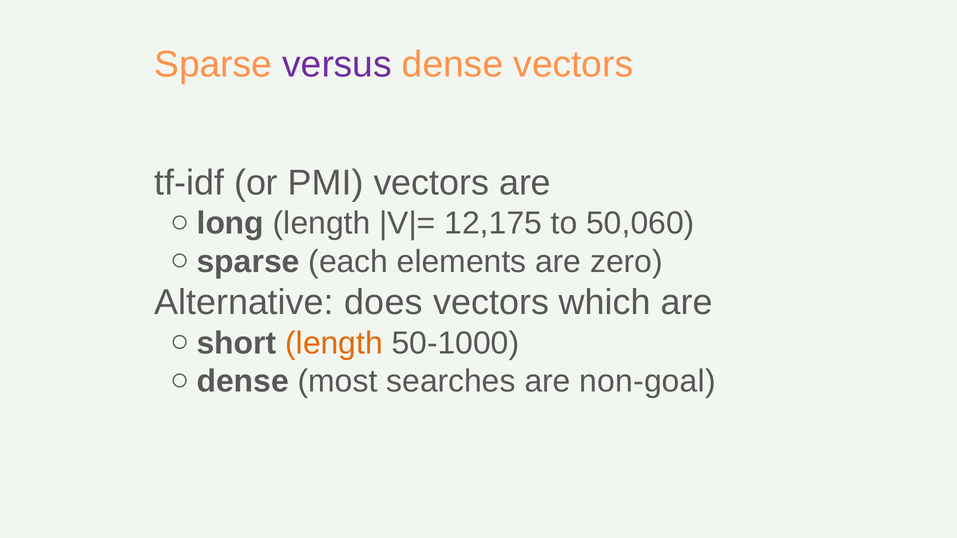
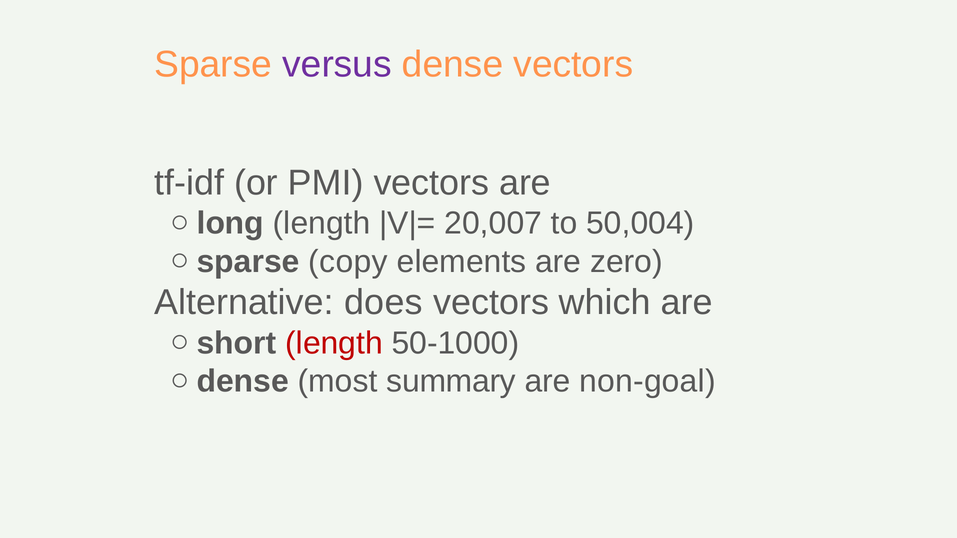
12,175: 12,175 -> 20,007
50,060: 50,060 -> 50,004
each: each -> copy
length at (334, 343) colour: orange -> red
searches: searches -> summary
